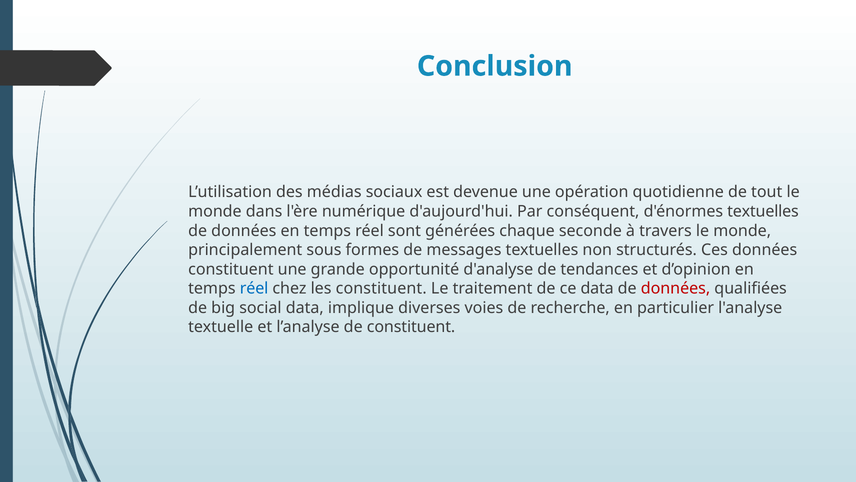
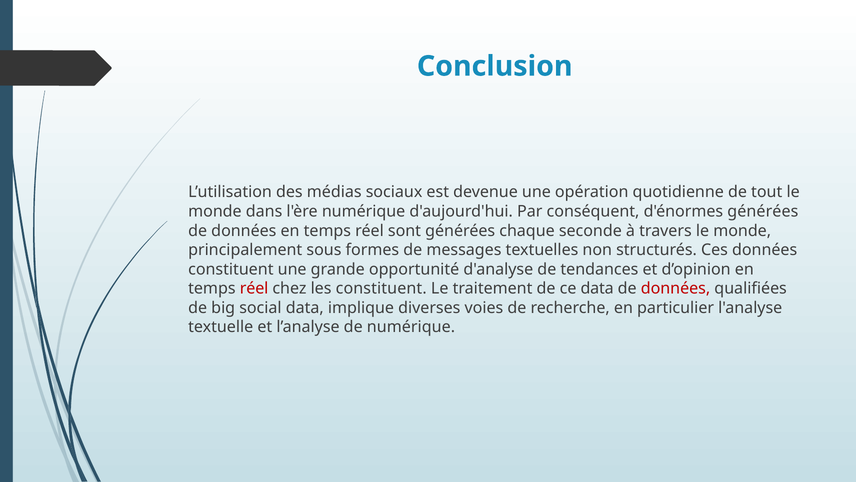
d'énormes textuelles: textuelles -> générées
réel at (254, 288) colour: blue -> red
de constituent: constituent -> numérique
